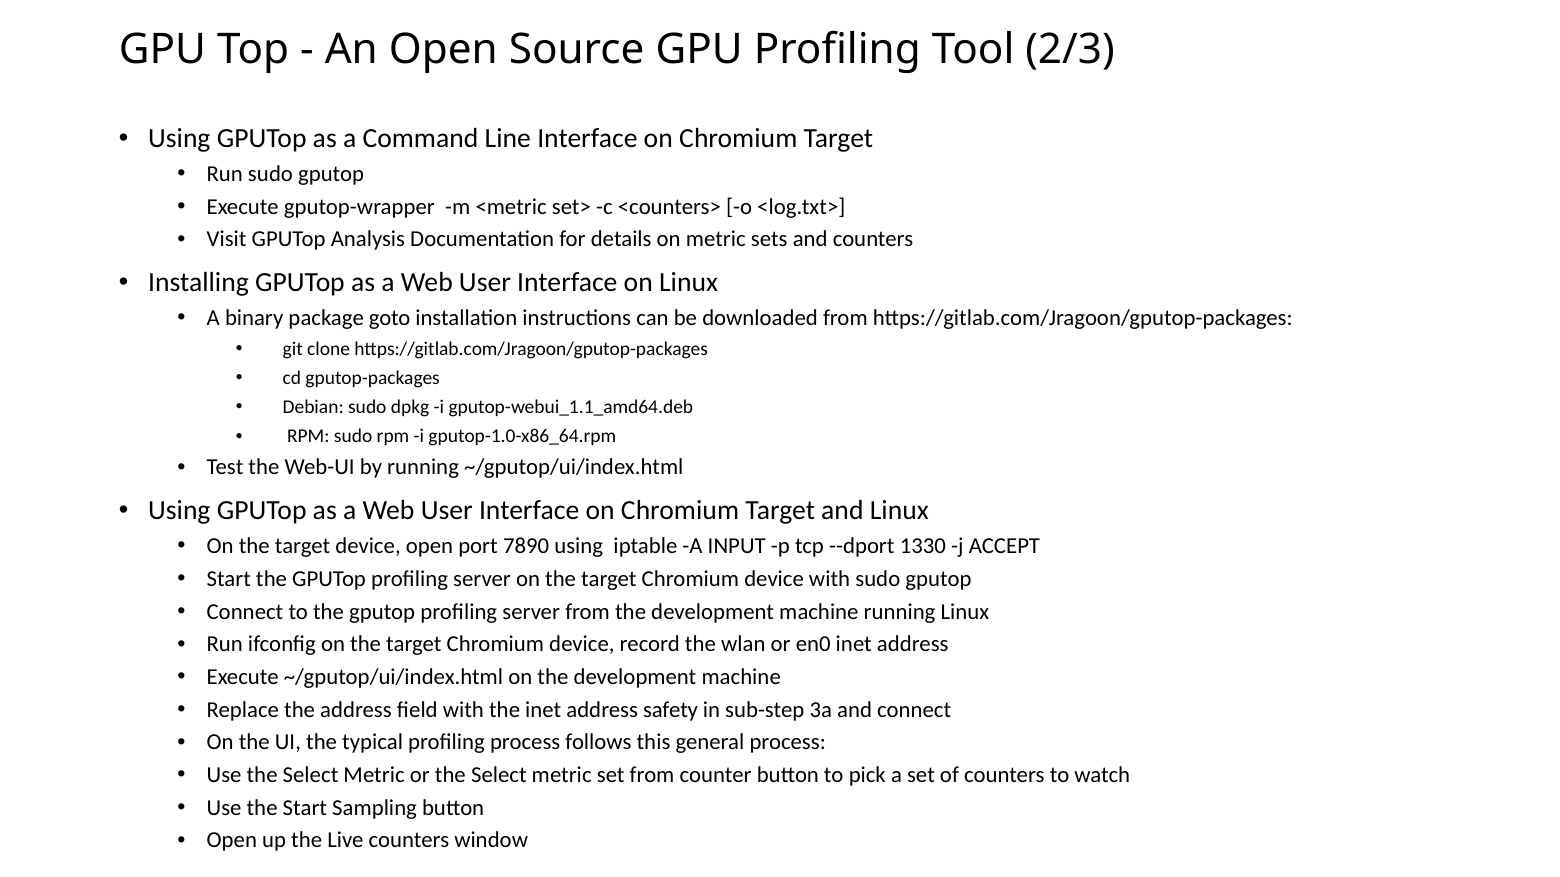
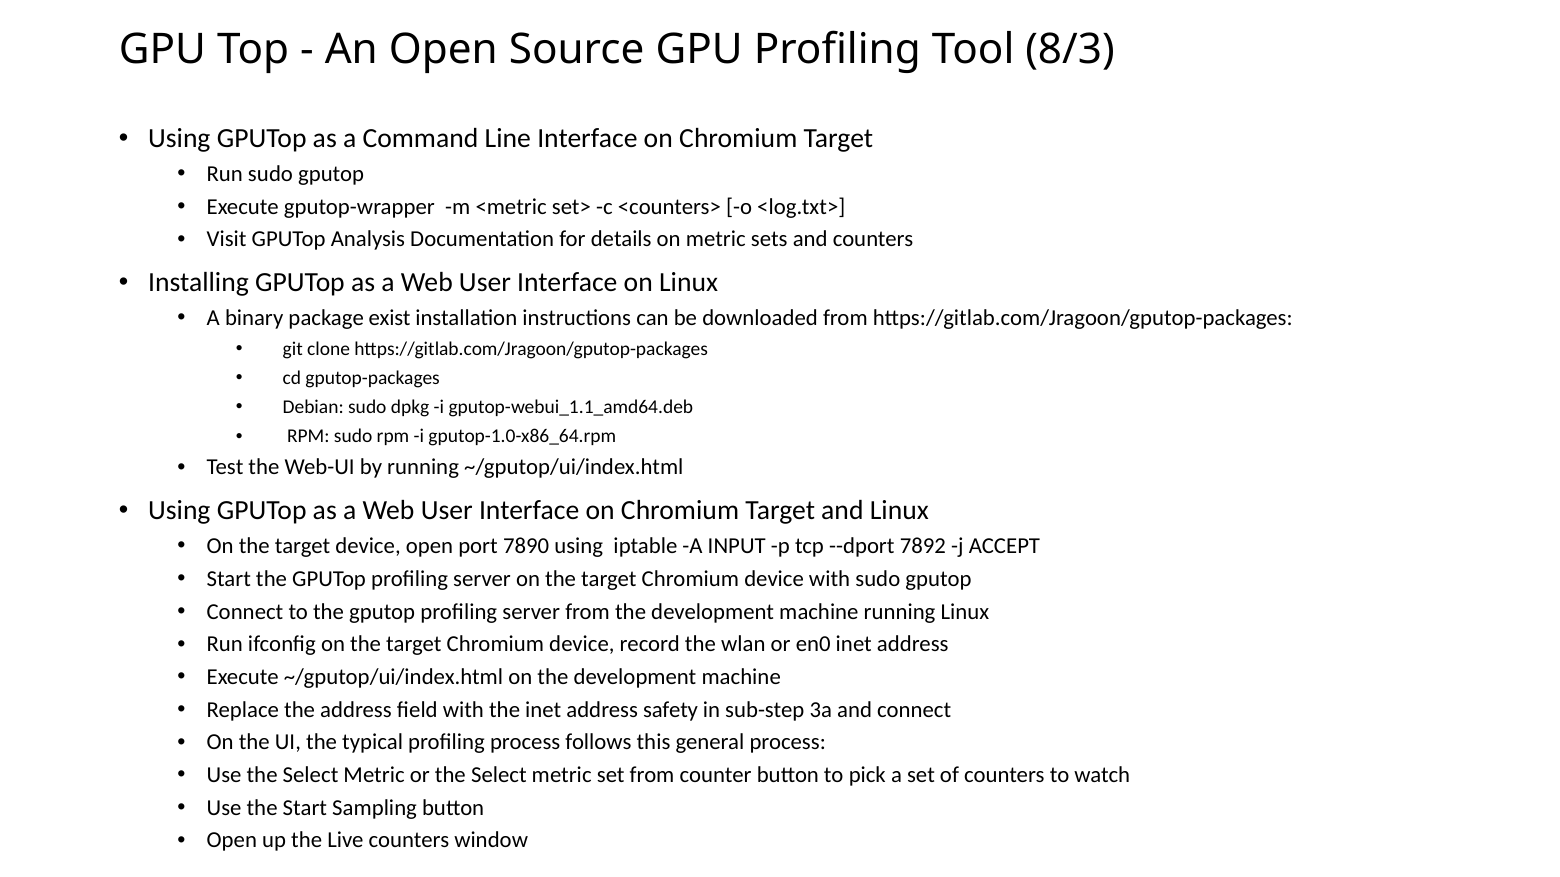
2/3: 2/3 -> 8/3
goto: goto -> exist
1330: 1330 -> 7892
